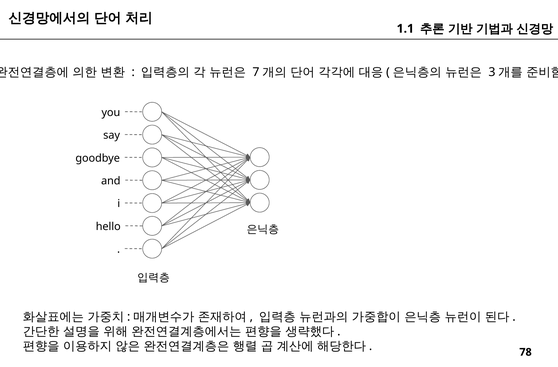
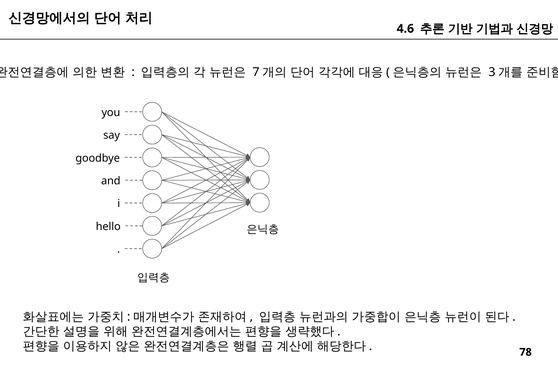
1.1: 1.1 -> 4.6
